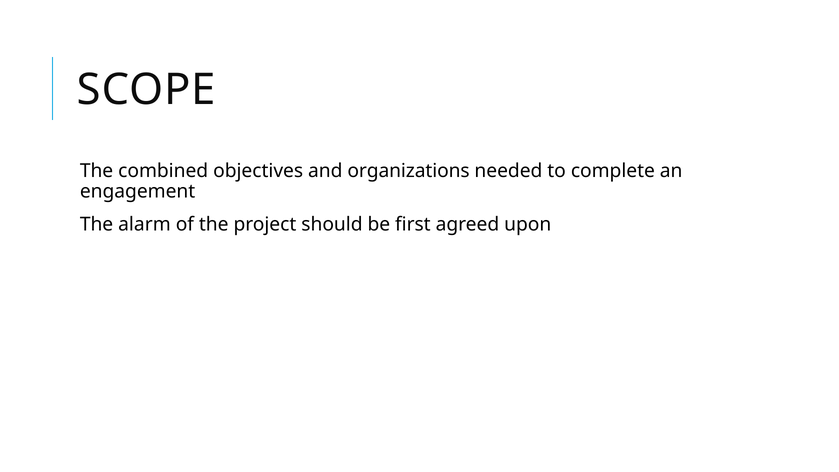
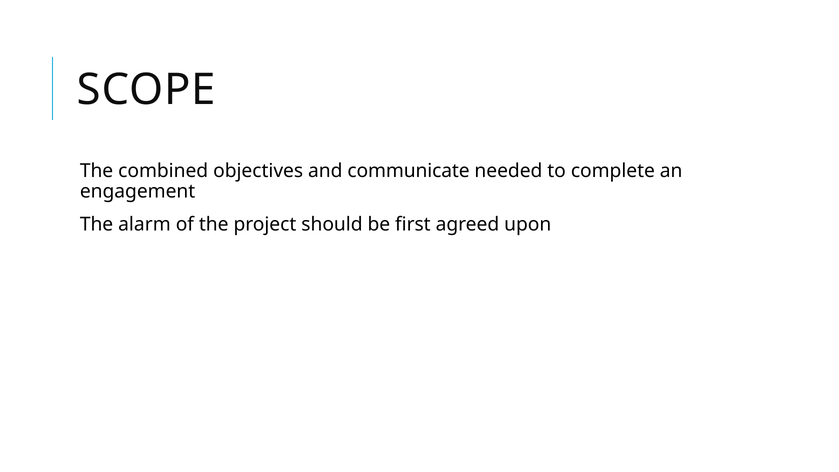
organizations: organizations -> communicate
